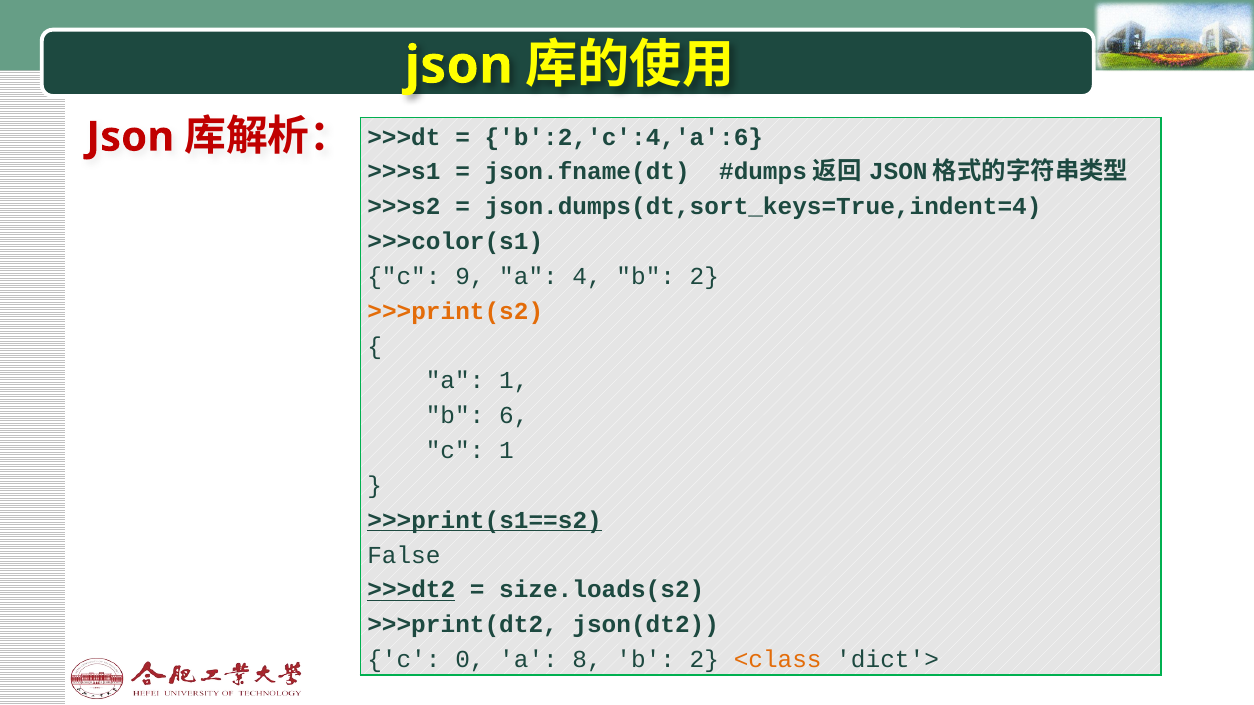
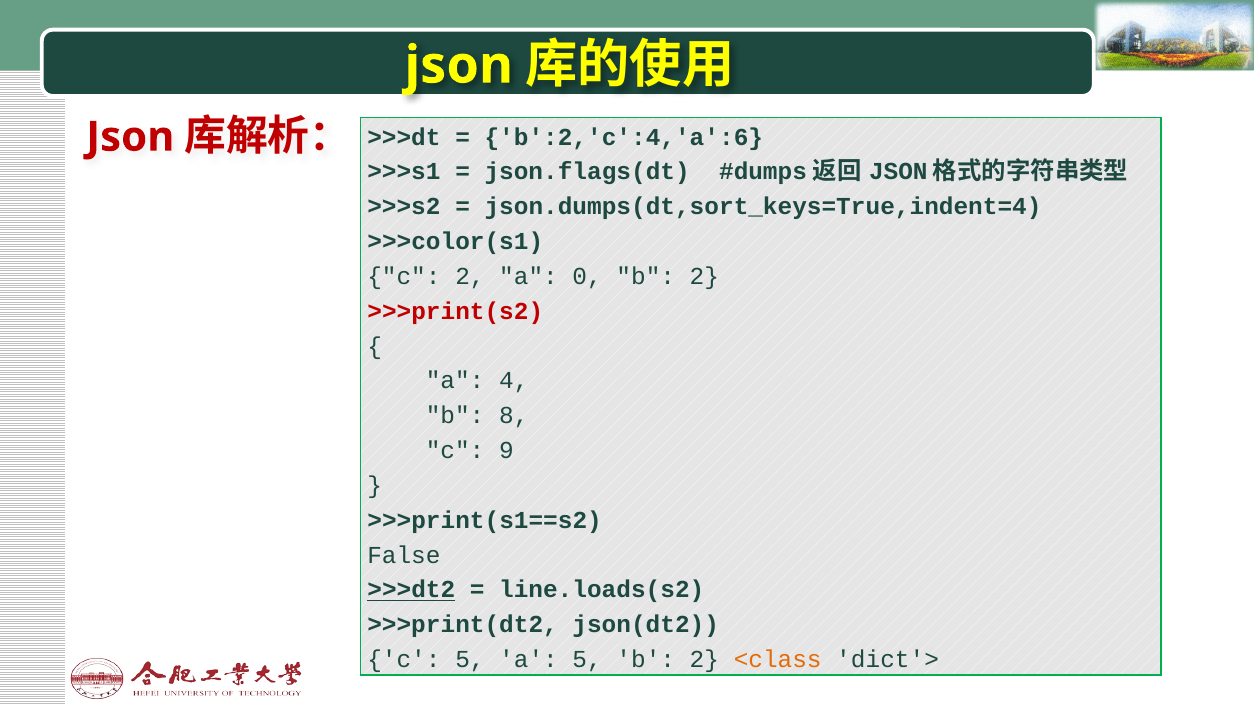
json.fname(dt: json.fname(dt -> json.flags(dt
c 9: 9 -> 2
4: 4 -> 0
>>>print(s2 colour: orange -> red
a 1: 1 -> 4
6: 6 -> 8
c 1: 1 -> 9
>>>print(s1==s2 underline: present -> none
size.loads(s2: size.loads(s2 -> line.loads(s2
c 0: 0 -> 5
a 8: 8 -> 5
